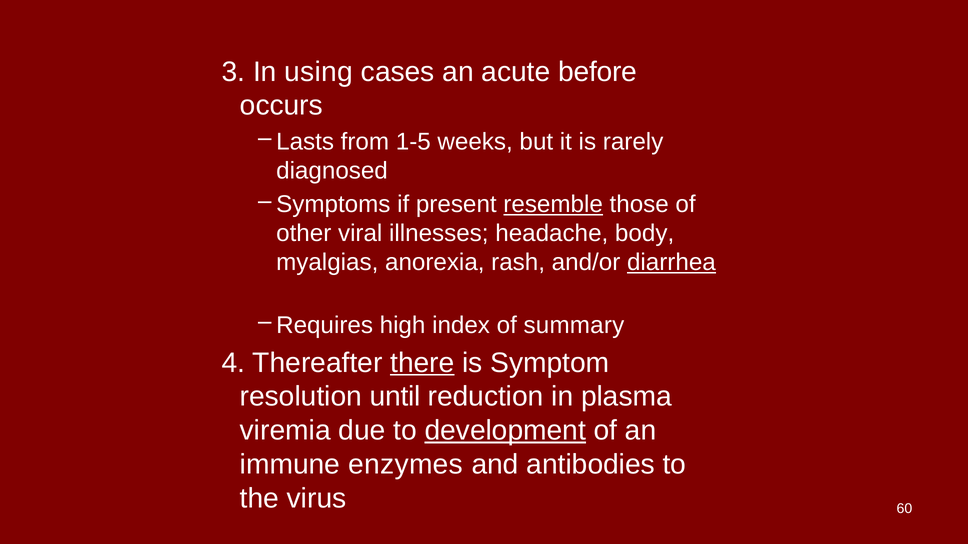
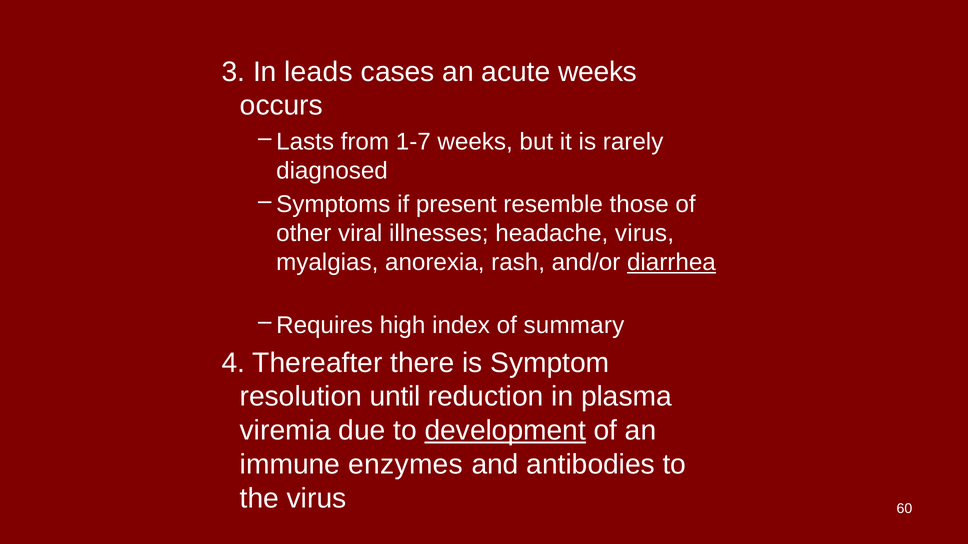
using: using -> leads
acute before: before -> weeks
1-5: 1-5 -> 1-7
resemble underline: present -> none
headache body: body -> virus
there underline: present -> none
